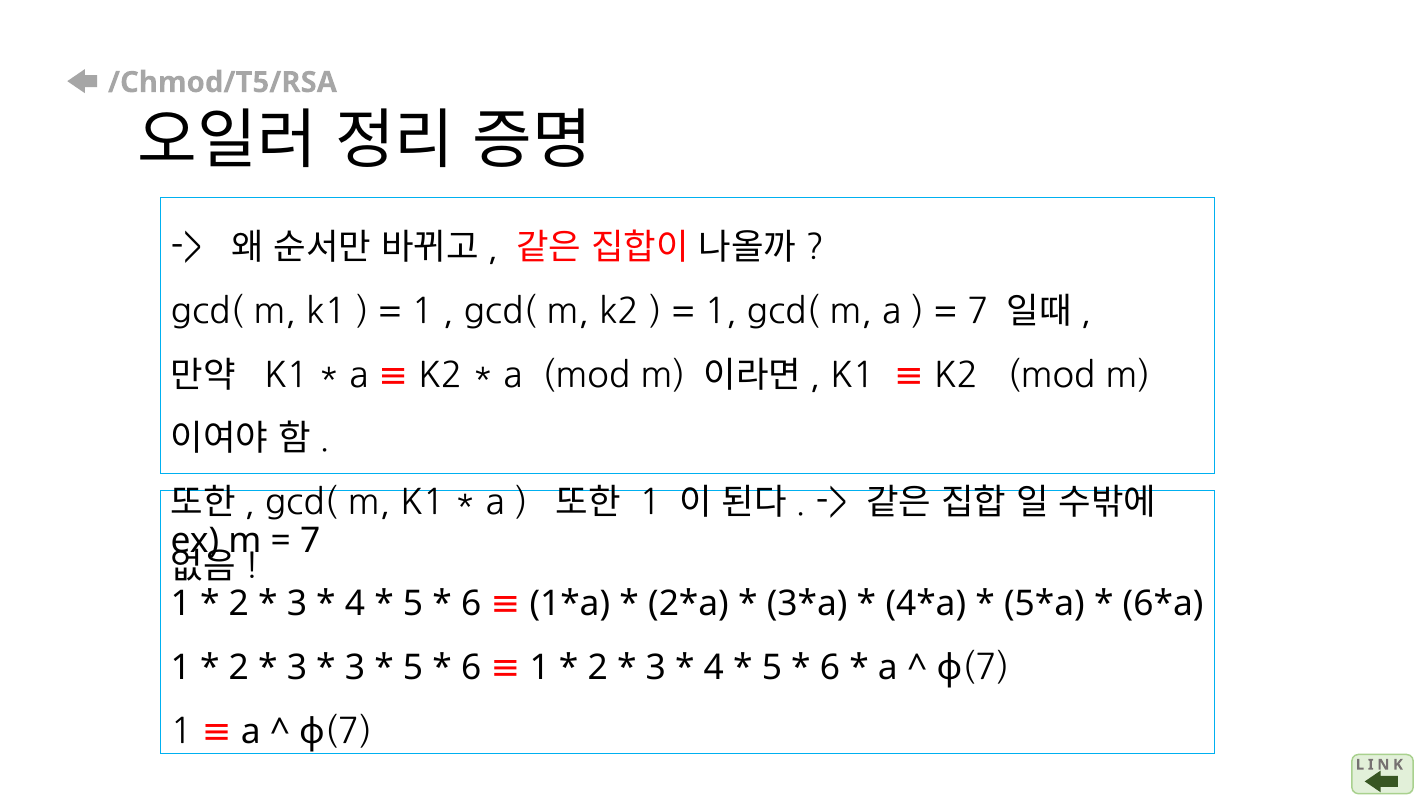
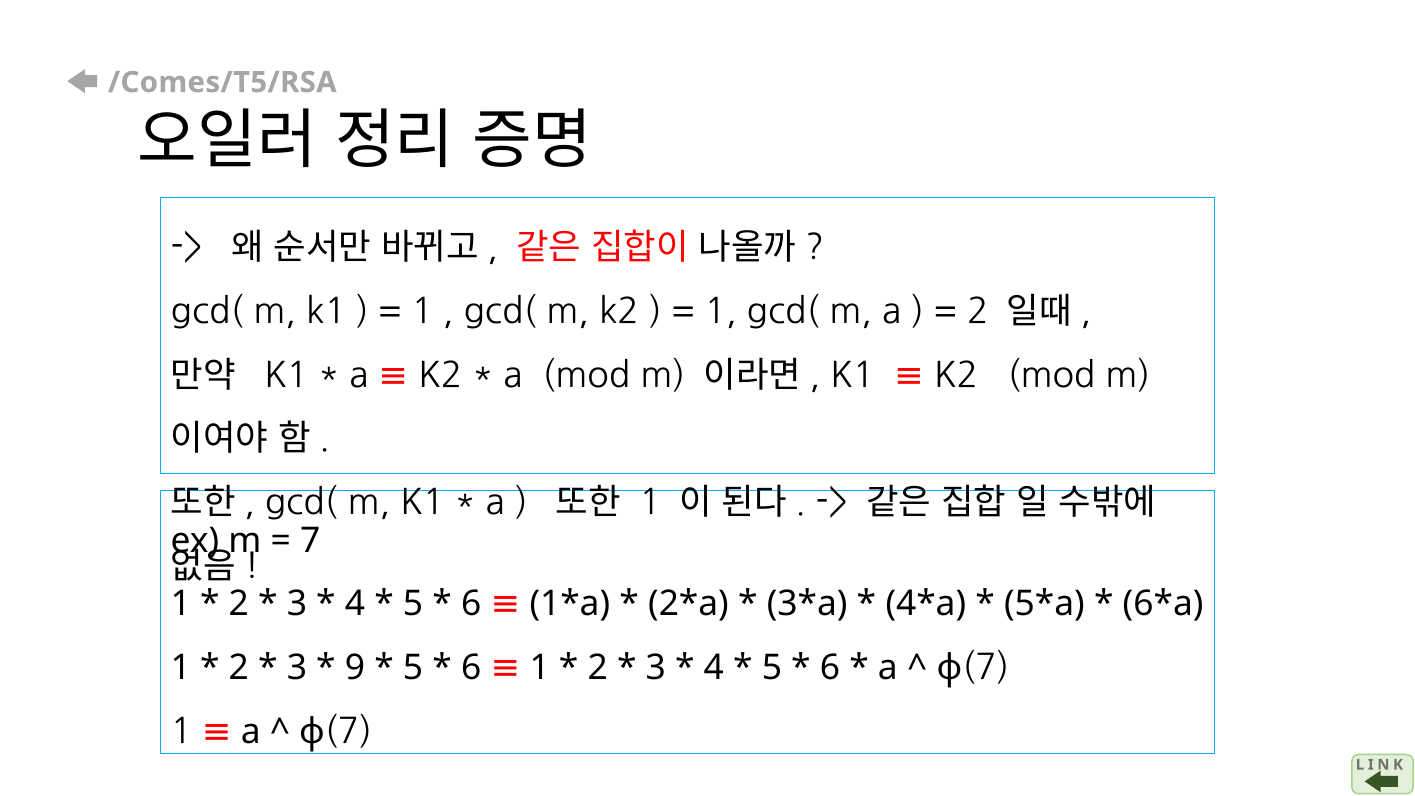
/Chmod/T5/RSA: /Chmod/T5/RSA -> /Comes/T5/RSA
7 at (978, 312): 7 -> 2
3 at (355, 668): 3 -> 9
